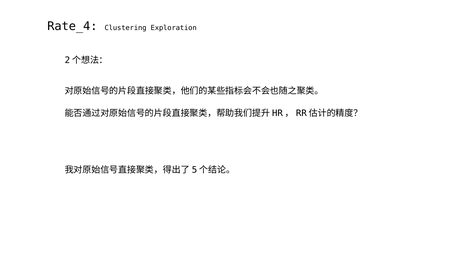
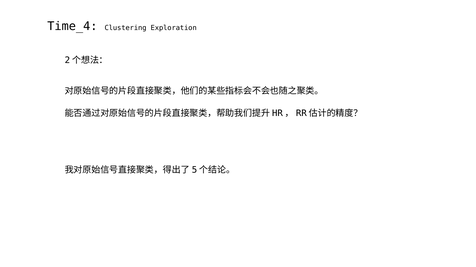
Rate_4: Rate_4 -> Time_4
